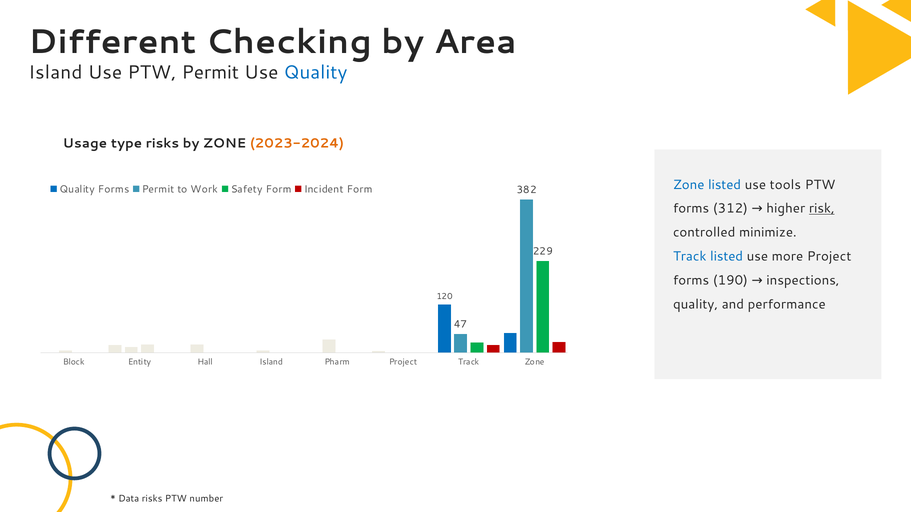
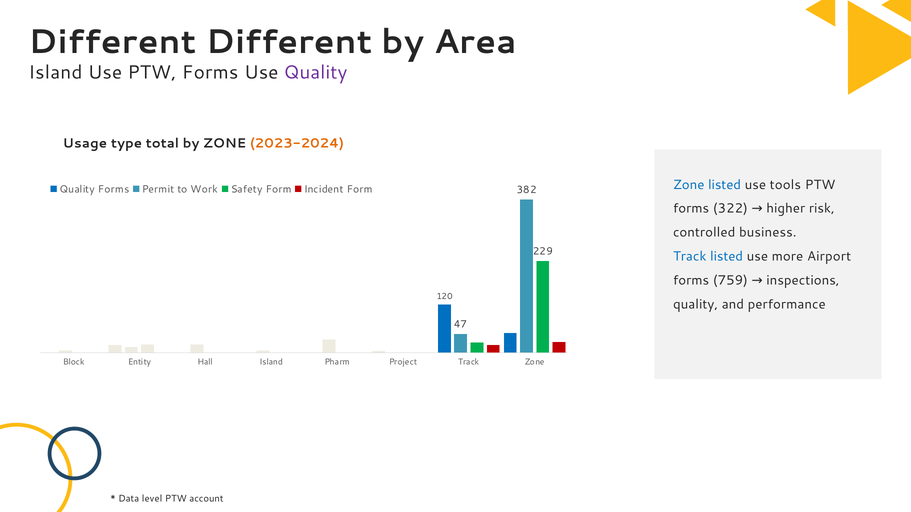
Different Checking: Checking -> Different
Use PTW Permit: Permit -> Forms
Quality at (315, 73) colour: blue -> purple
type risks: risks -> total
312: 312 -> 322
risk underline: present -> none
minimize: minimize -> business
more Project: Project -> Airport
190: 190 -> 759
Data risks: risks -> level
number: number -> account
